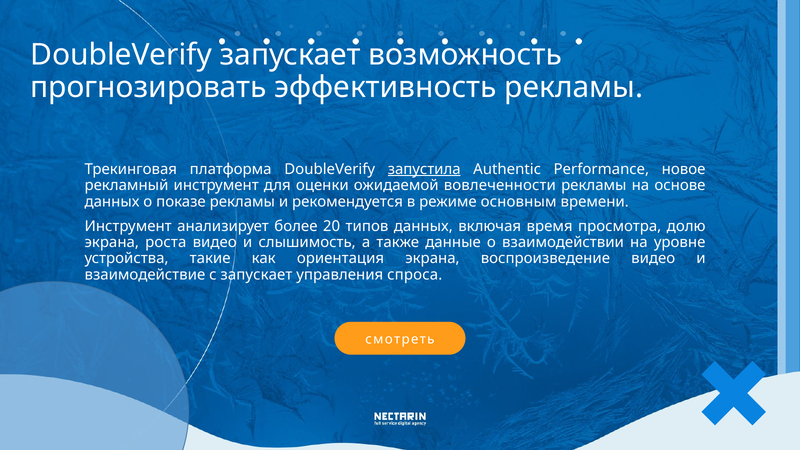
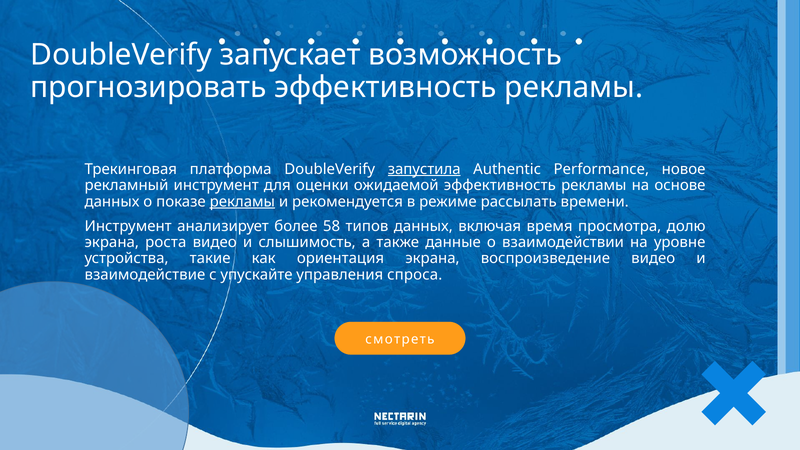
ожидаемой вовлеченности: вовлеченности -> эффективность
рекламы at (242, 202) underline: none -> present
основным: основным -> рассылать
20: 20 -> 58
с запускает: запускает -> упускайте
